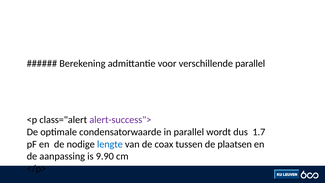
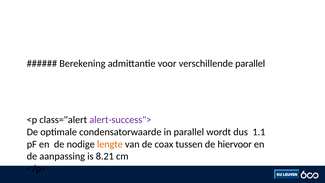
1.7: 1.7 -> 1.1
lengte colour: blue -> orange
plaatsen: plaatsen -> hiervoor
9.90: 9.90 -> 8.21
